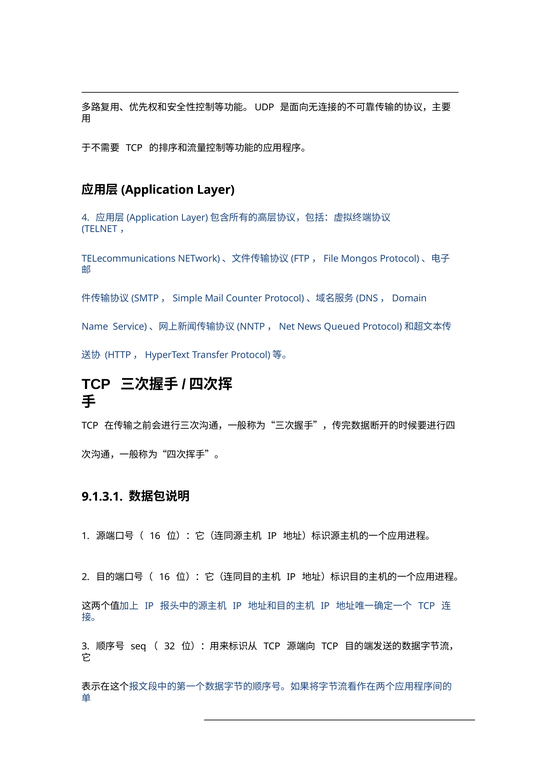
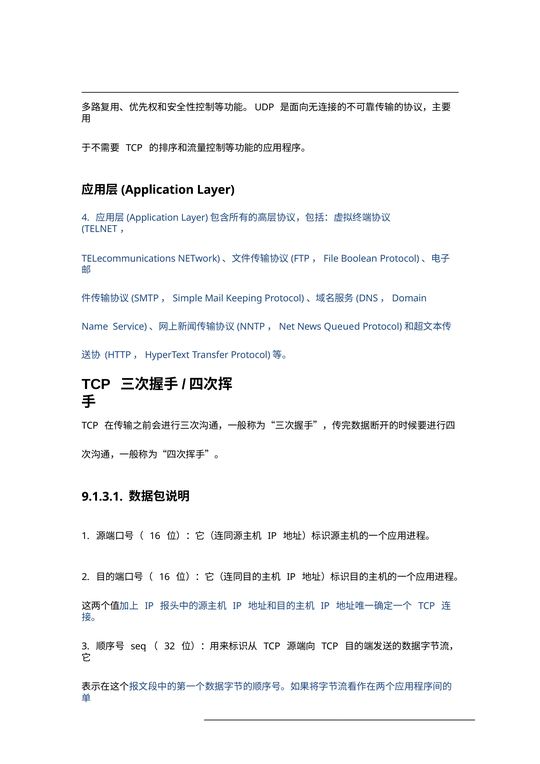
Mongos: Mongos -> Boolean
Counter: Counter -> Keeping
